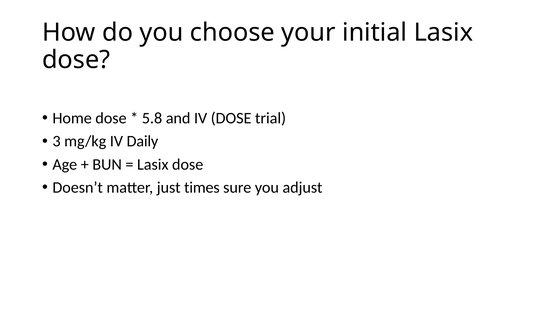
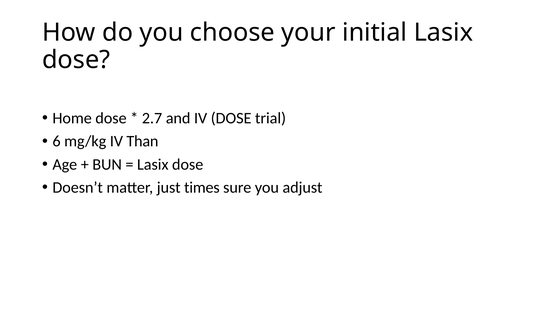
5.8: 5.8 -> 2.7
3: 3 -> 6
Daily: Daily -> Than
